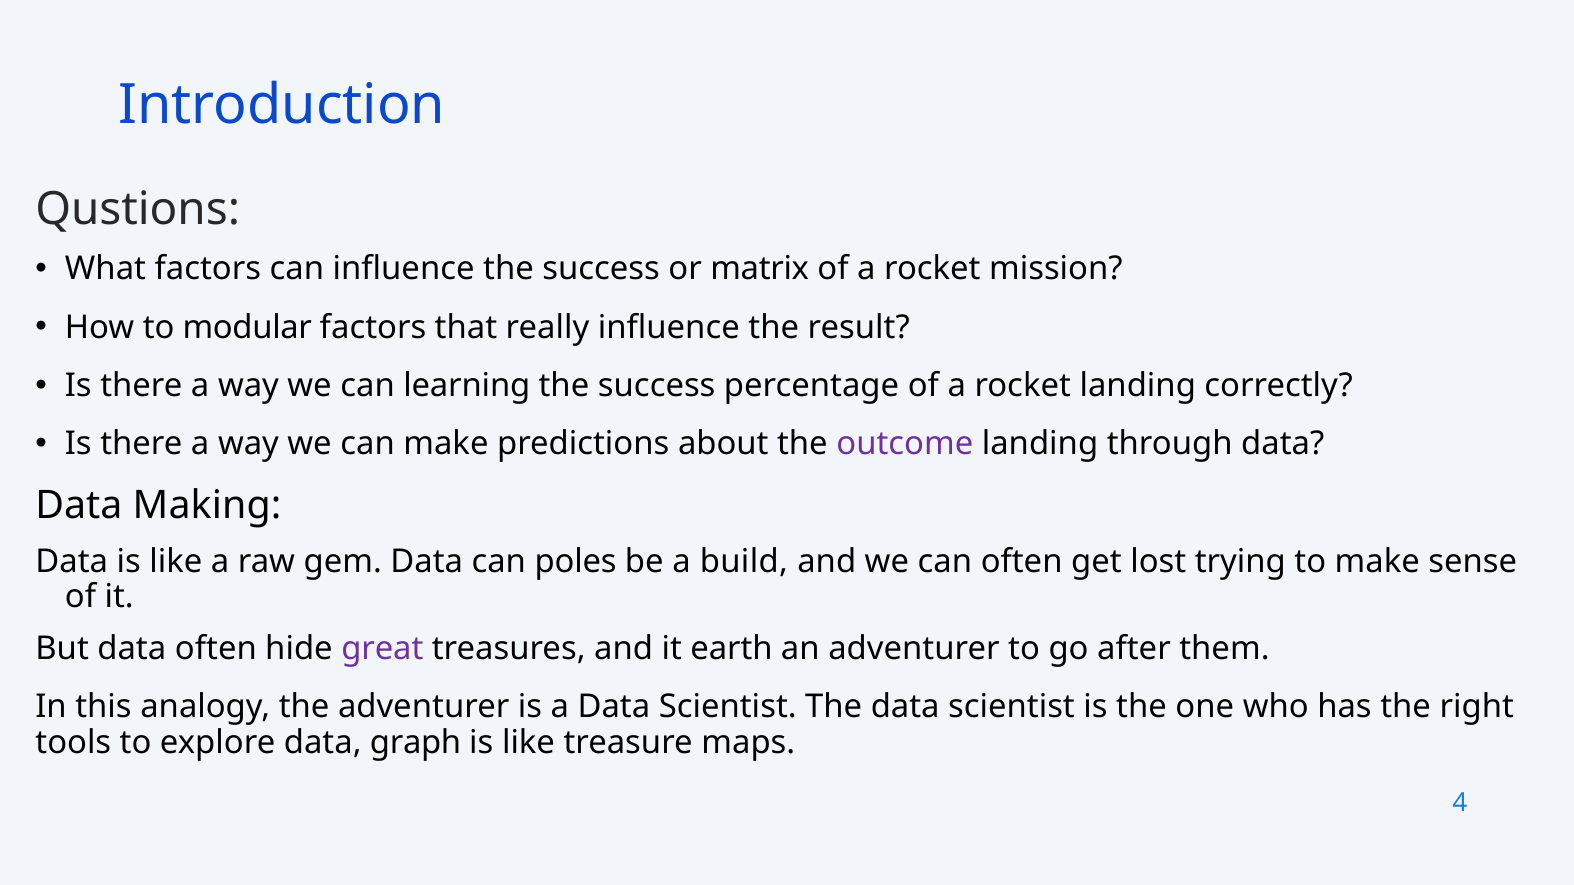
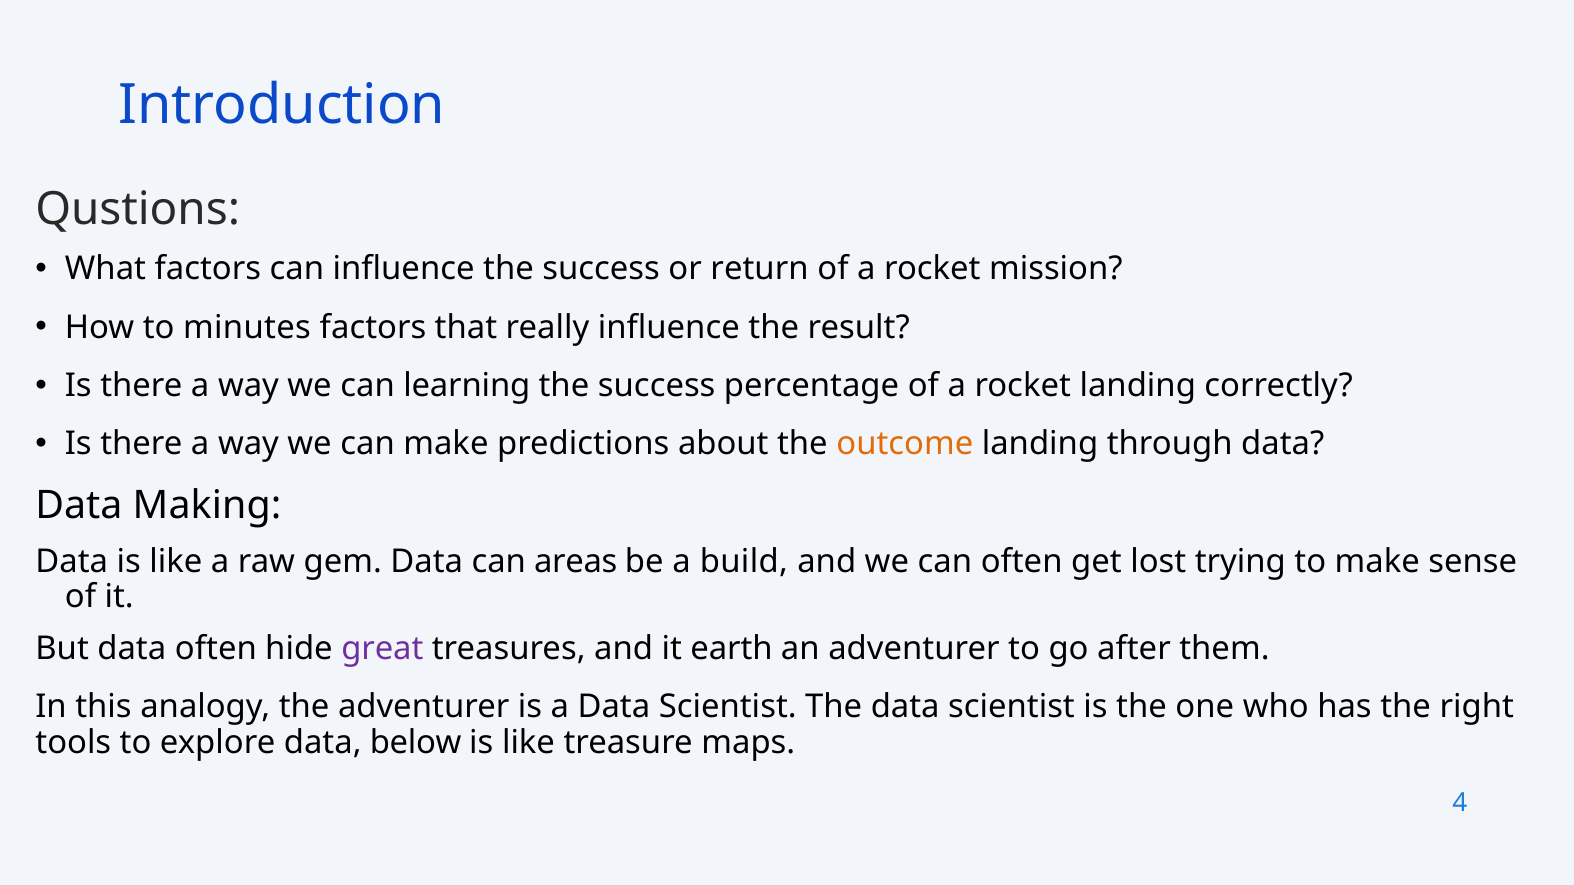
matrix: matrix -> return
modular: modular -> minutes
outcome colour: purple -> orange
poles: poles -> areas
graph: graph -> below
